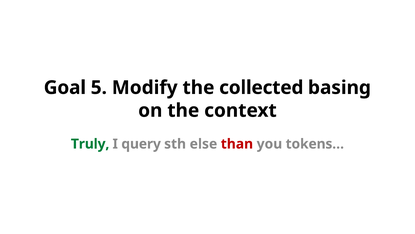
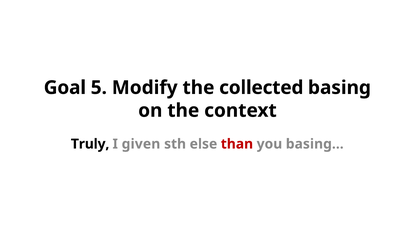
Truly colour: green -> black
query: query -> given
tokens…: tokens… -> basing…
